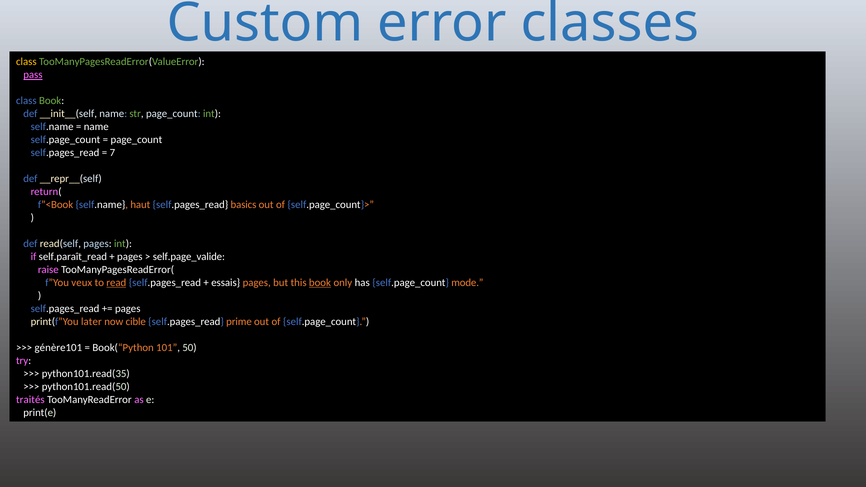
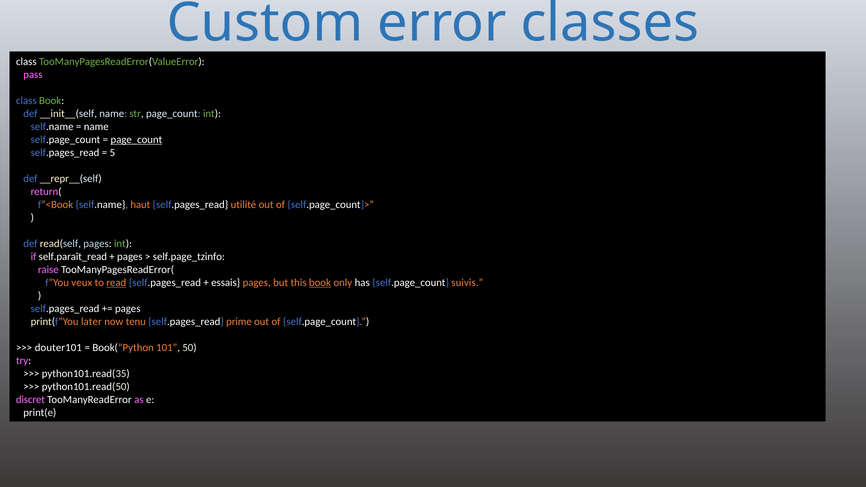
class at (26, 62) colour: yellow -> white
pass underline: present -> none
page_count at (136, 140) underline: none -> present
7: 7 -> 5
basics: basics -> utilité
self.page_valide: self.page_valide -> self.page_tzinfo
mode: mode -> suivis
cible: cible -> tenu
génère101: génère101 -> douter101
traités: traités -> discret
